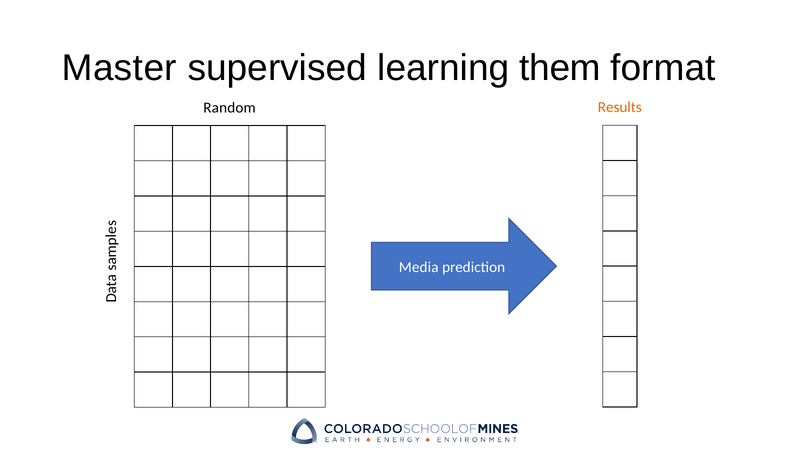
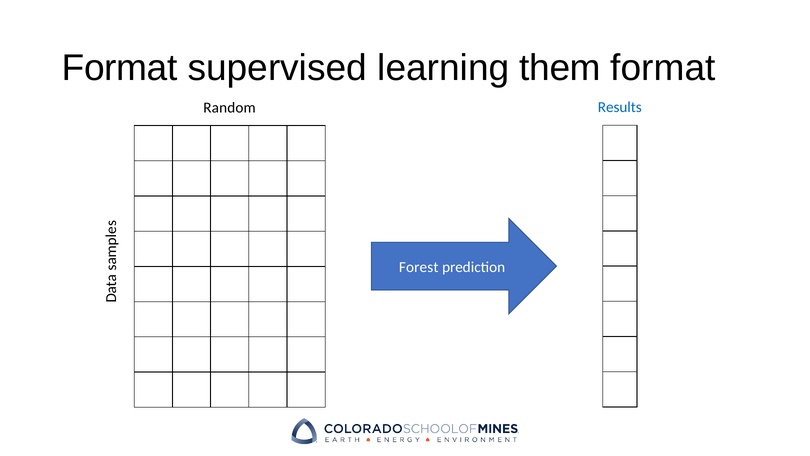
Master at (119, 68): Master -> Format
Results colour: orange -> blue
Media: Media -> Forest
